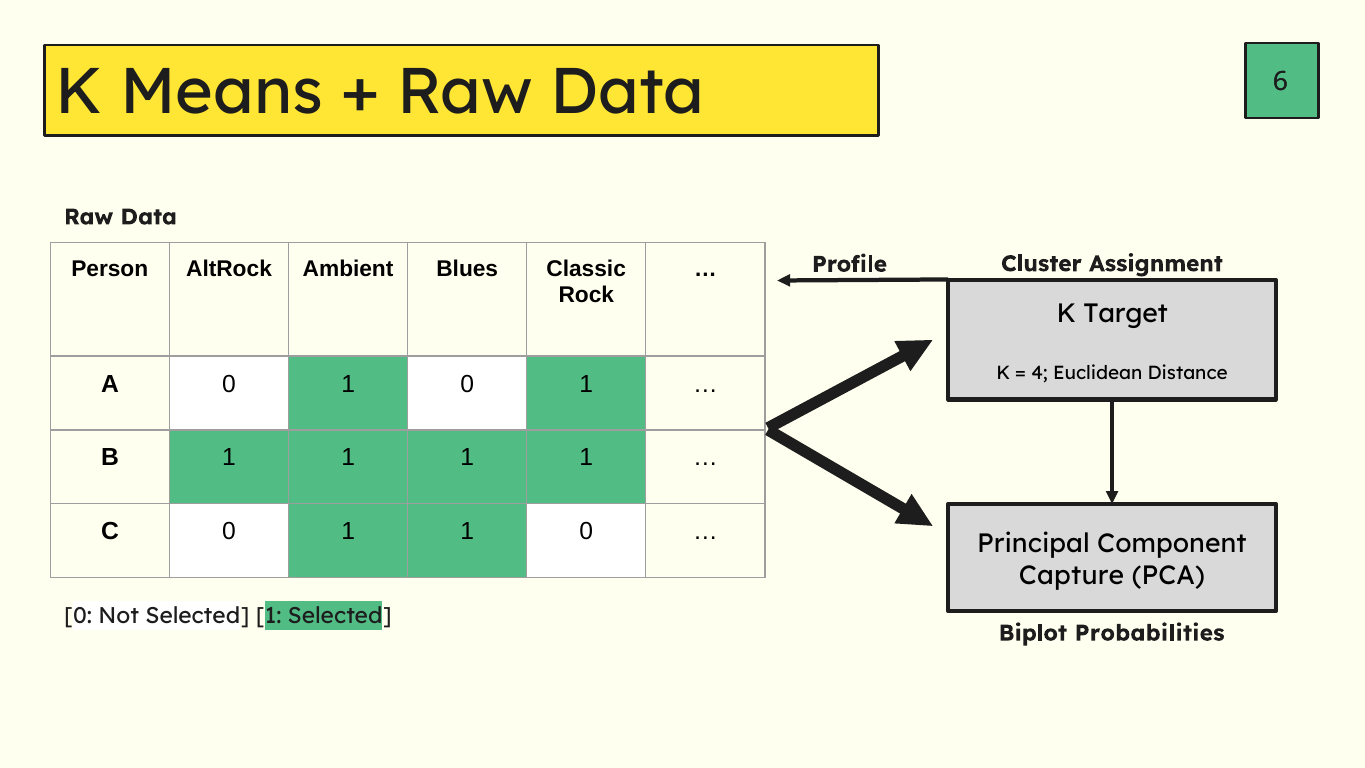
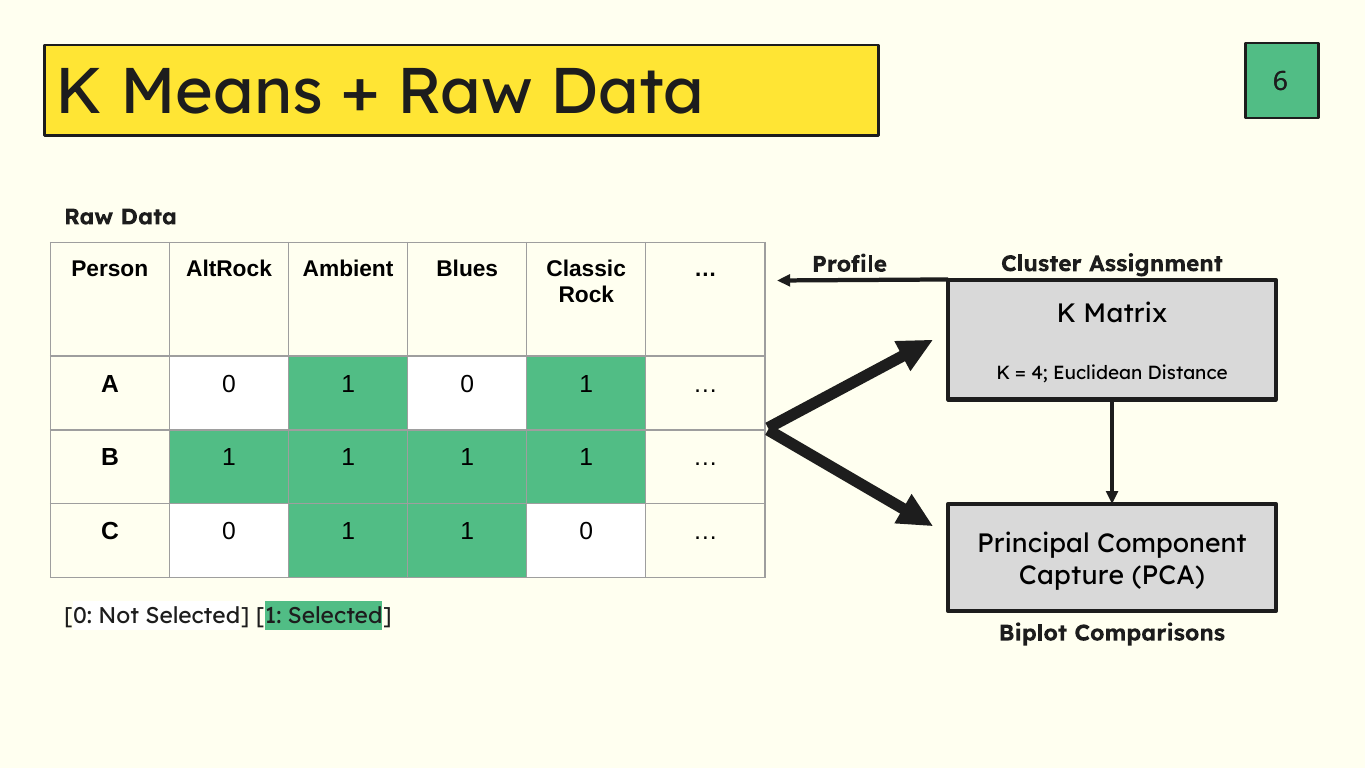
Target: Target -> Matrix
Probabilities: Probabilities -> Comparisons
